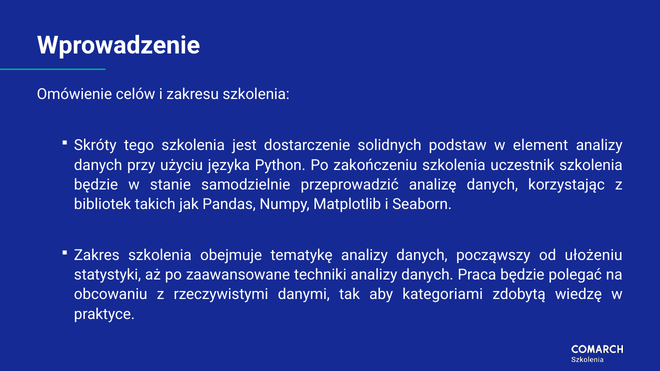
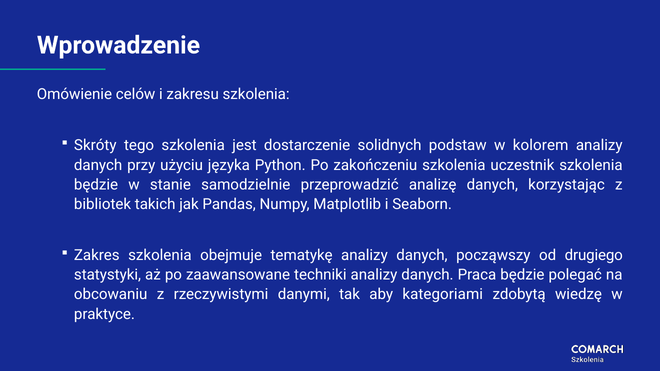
element: element -> kolorem
ułożeniu: ułożeniu -> drugiego
